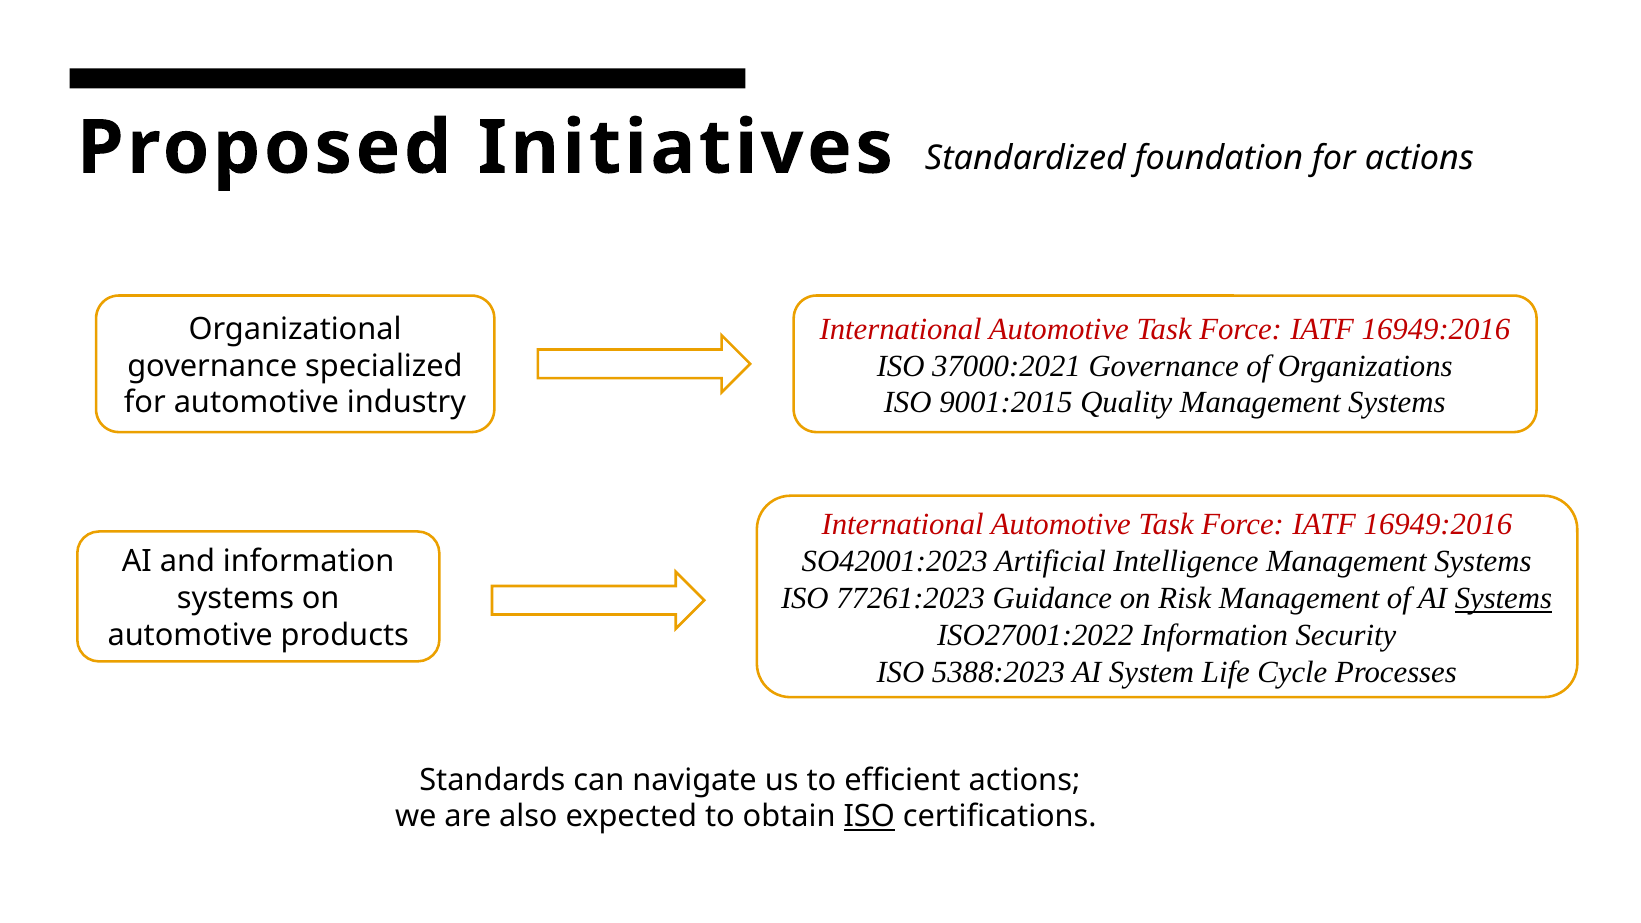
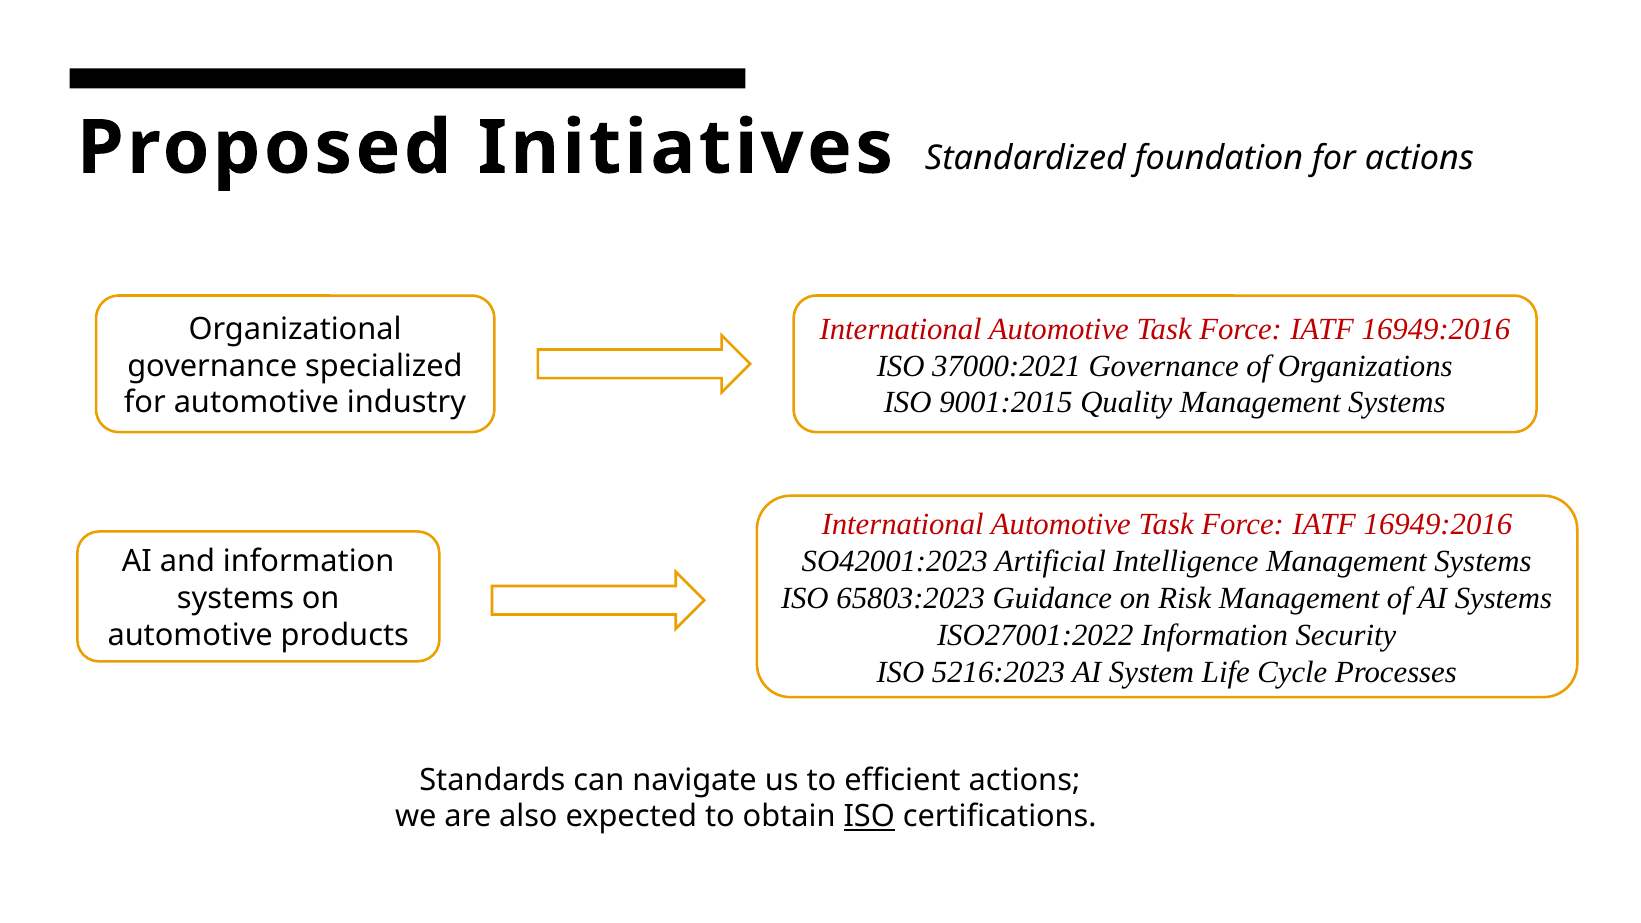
77261:2023: 77261:2023 -> 65803:2023
Systems at (1503, 599) underline: present -> none
5388:2023: 5388:2023 -> 5216:2023
